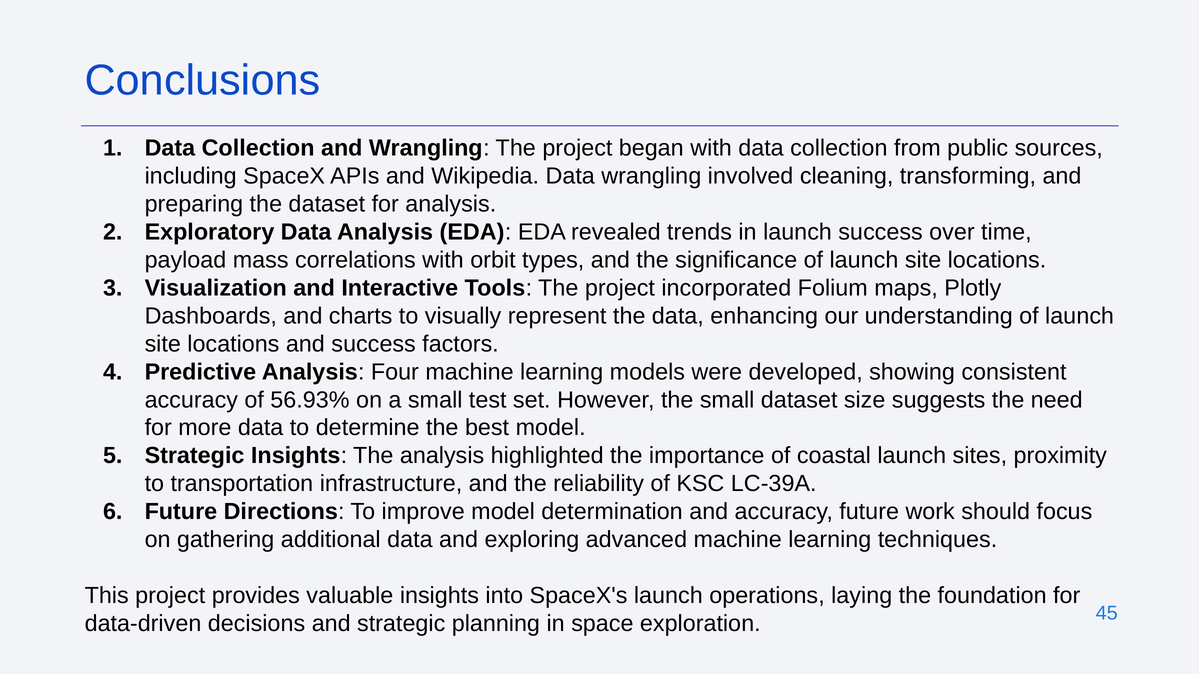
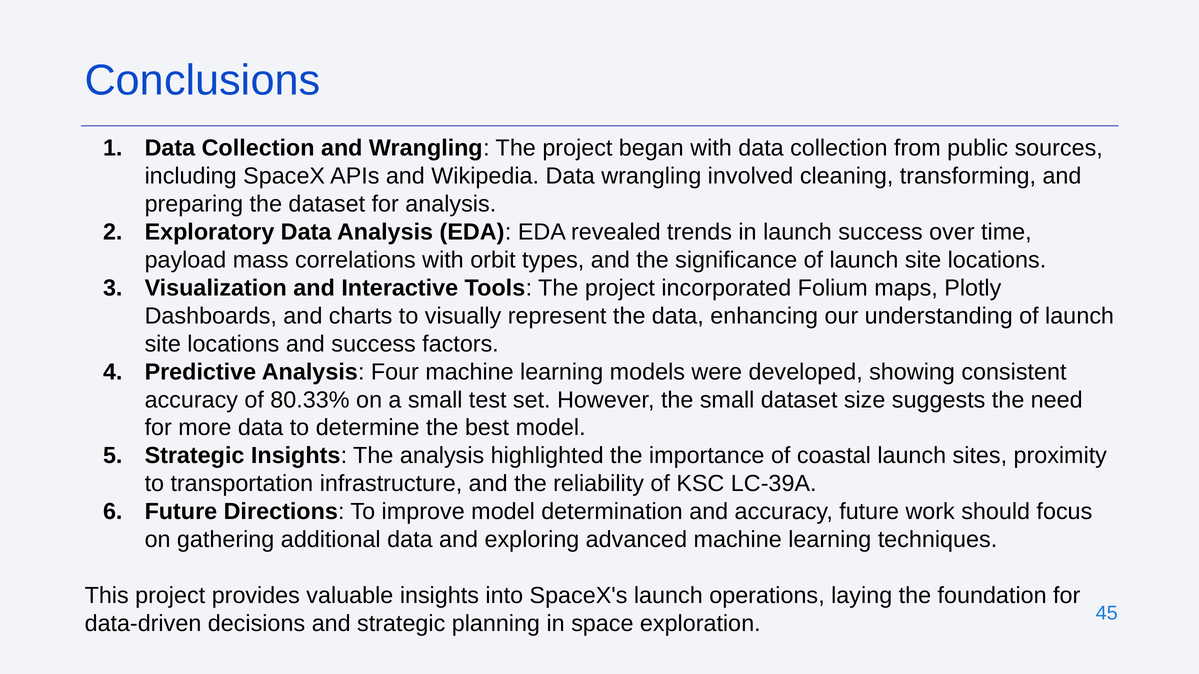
56.93%: 56.93% -> 80.33%
